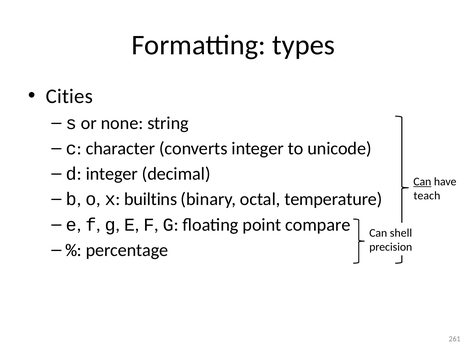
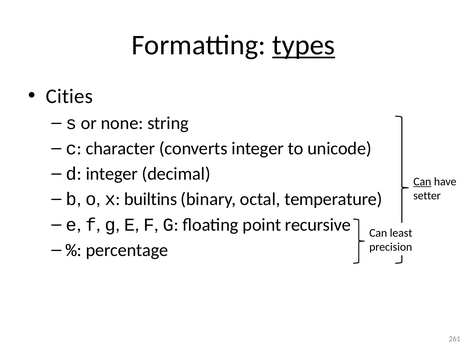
types underline: none -> present
teach: teach -> setter
compare: compare -> recursive
shell: shell -> least
